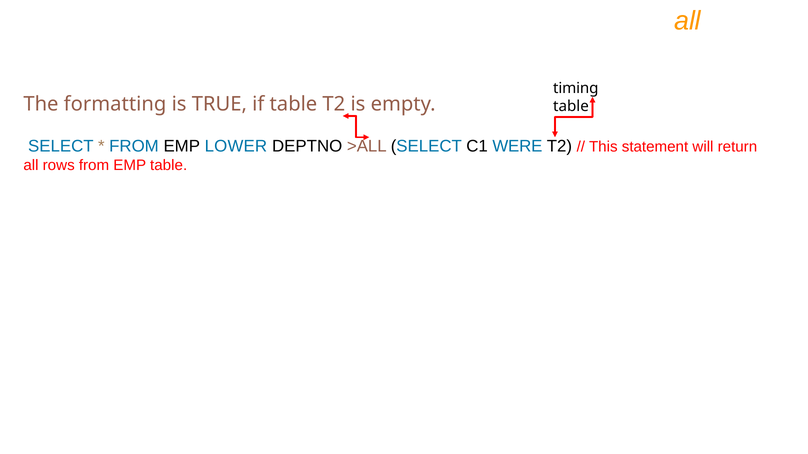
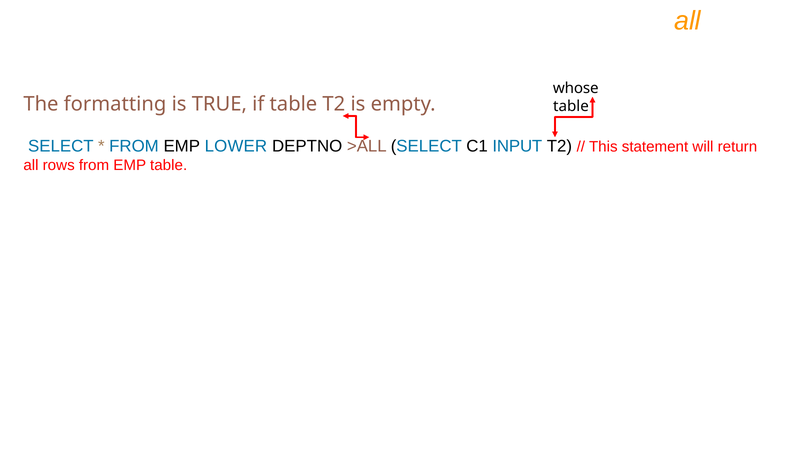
timing: timing -> whose
WERE: WERE -> INPUT
